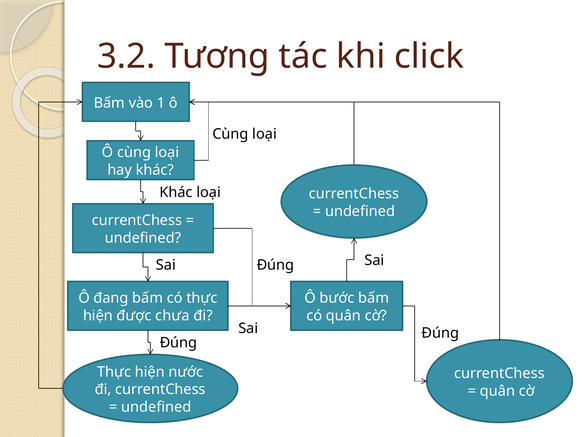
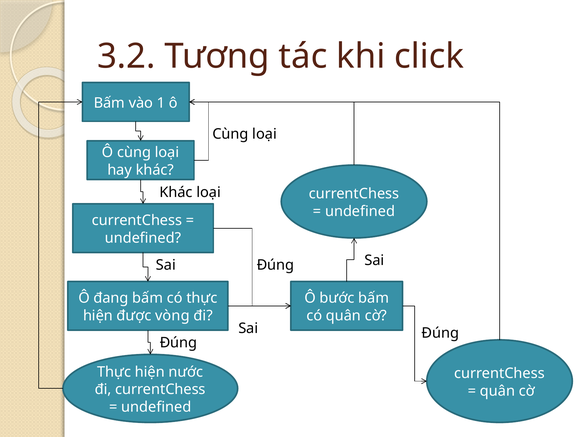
chưa: chưa -> vòng
